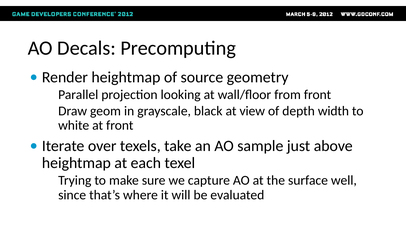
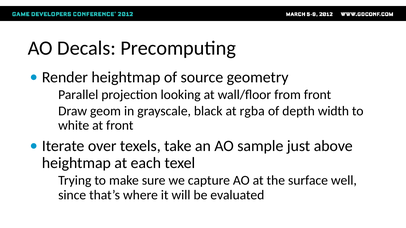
view: view -> rgba
